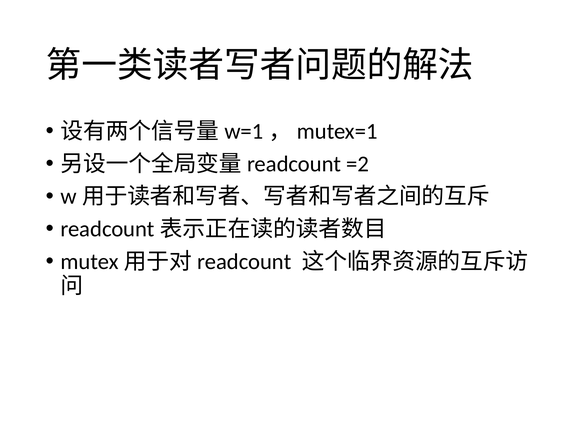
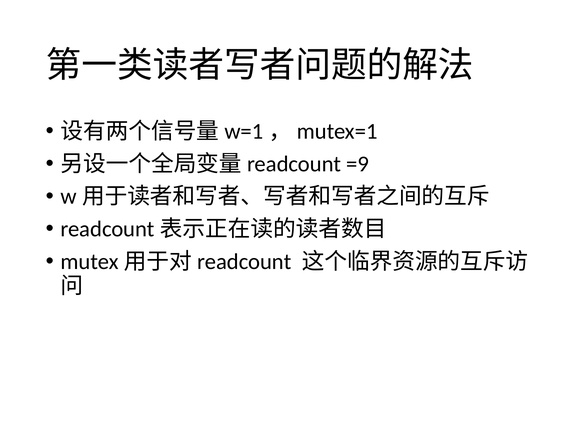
=2: =2 -> =9
